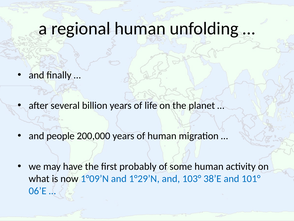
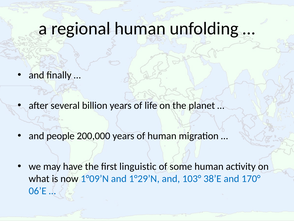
probably: probably -> linguistic
101°: 101° -> 170°
